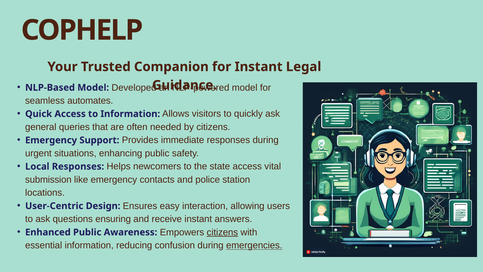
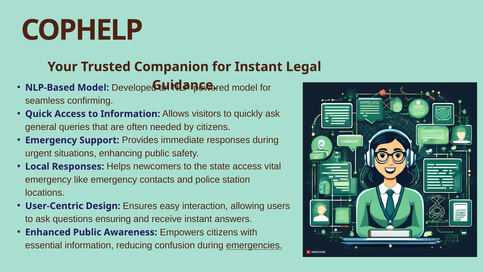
automates: automates -> confirming
submission at (48, 179): submission -> emergency
citizens at (222, 232) underline: present -> none
